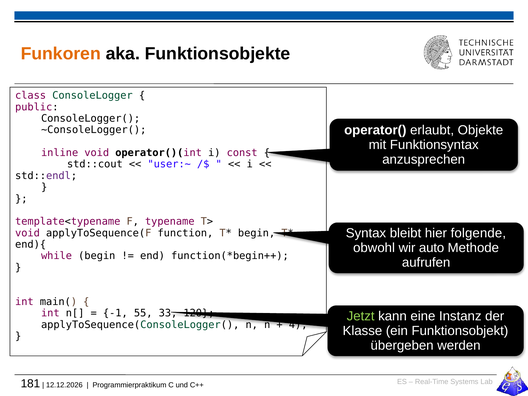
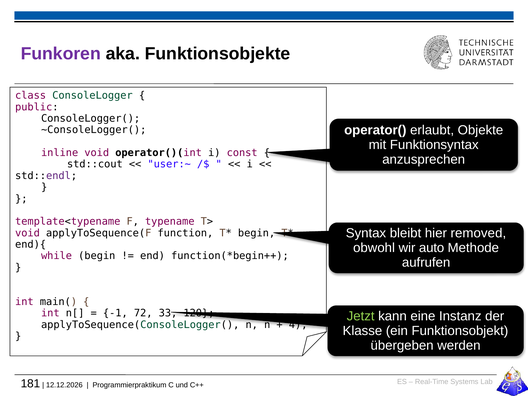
Funkoren colour: orange -> purple
folgende: folgende -> removed
55: 55 -> 72
